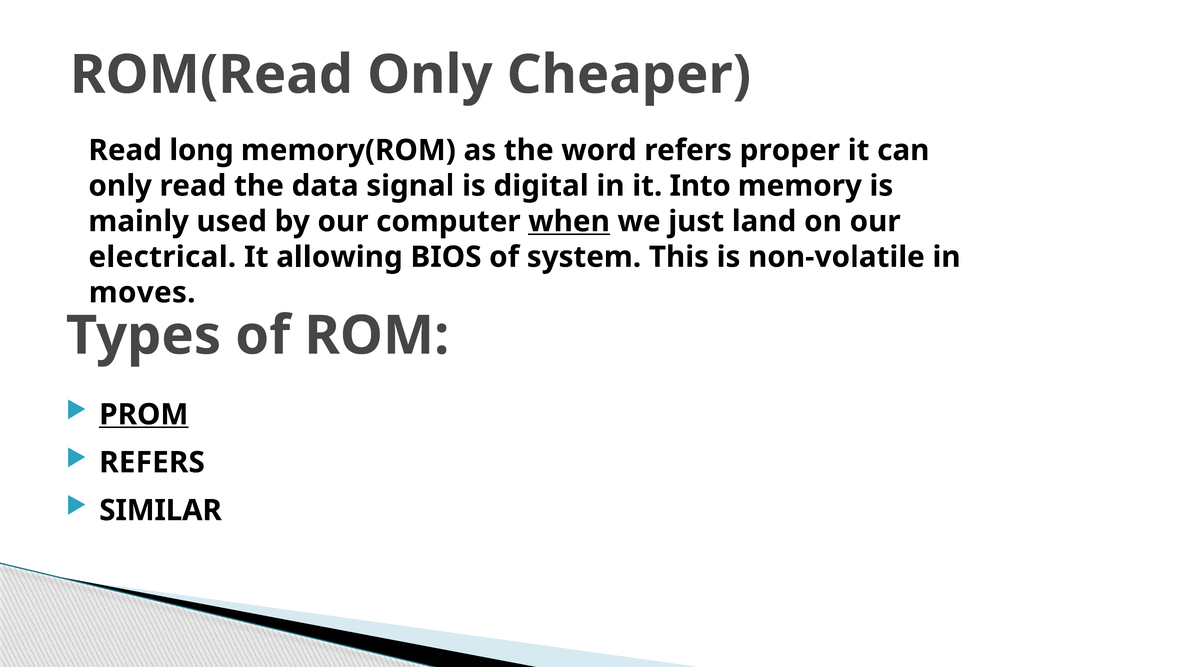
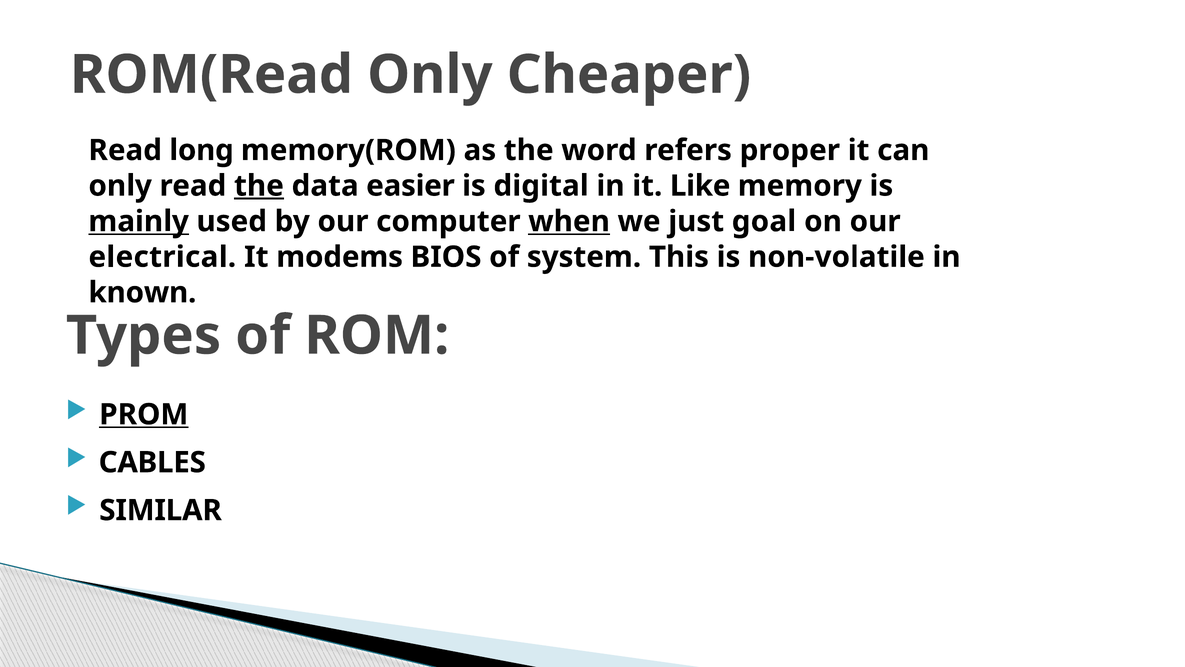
the at (259, 186) underline: none -> present
signal: signal -> easier
Into: Into -> Like
mainly underline: none -> present
land: land -> goal
allowing: allowing -> modems
moves: moves -> known
REFERS at (152, 462): REFERS -> CABLES
